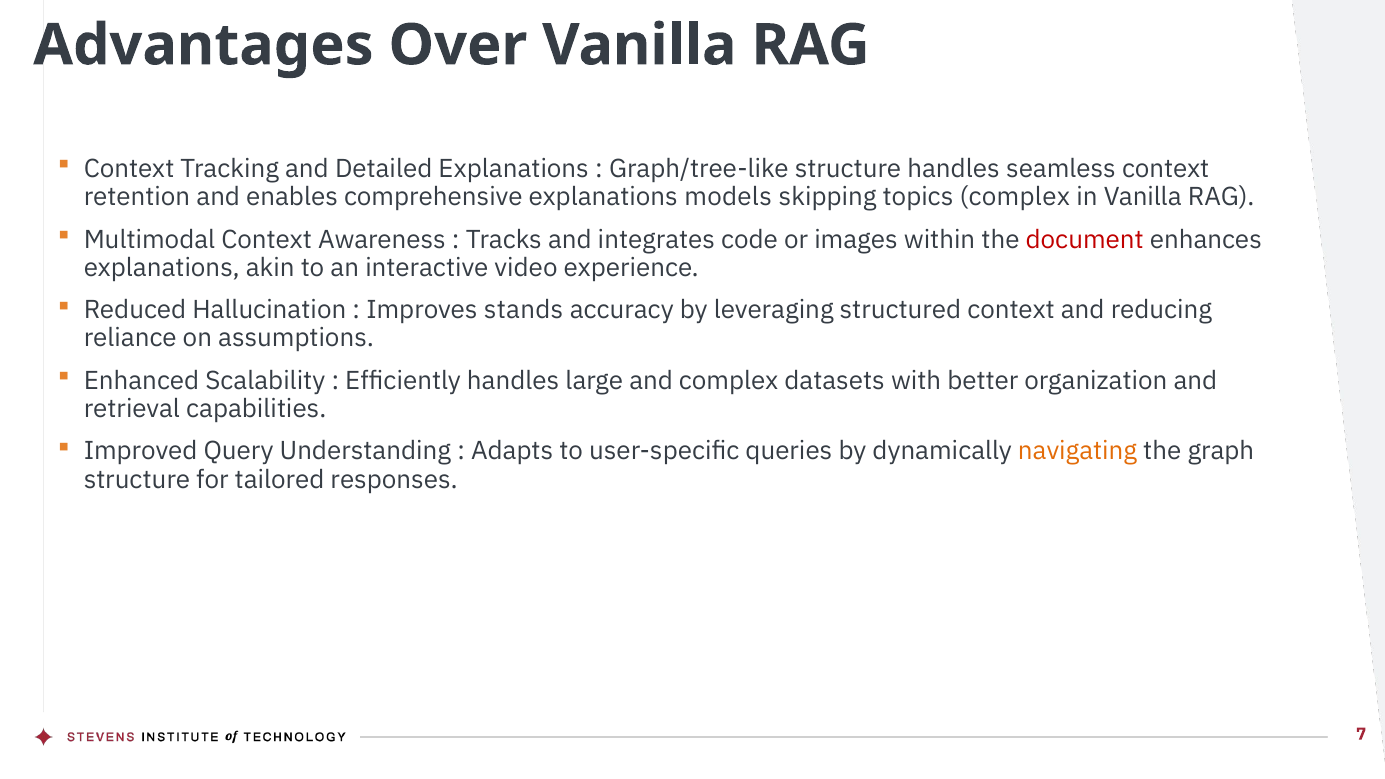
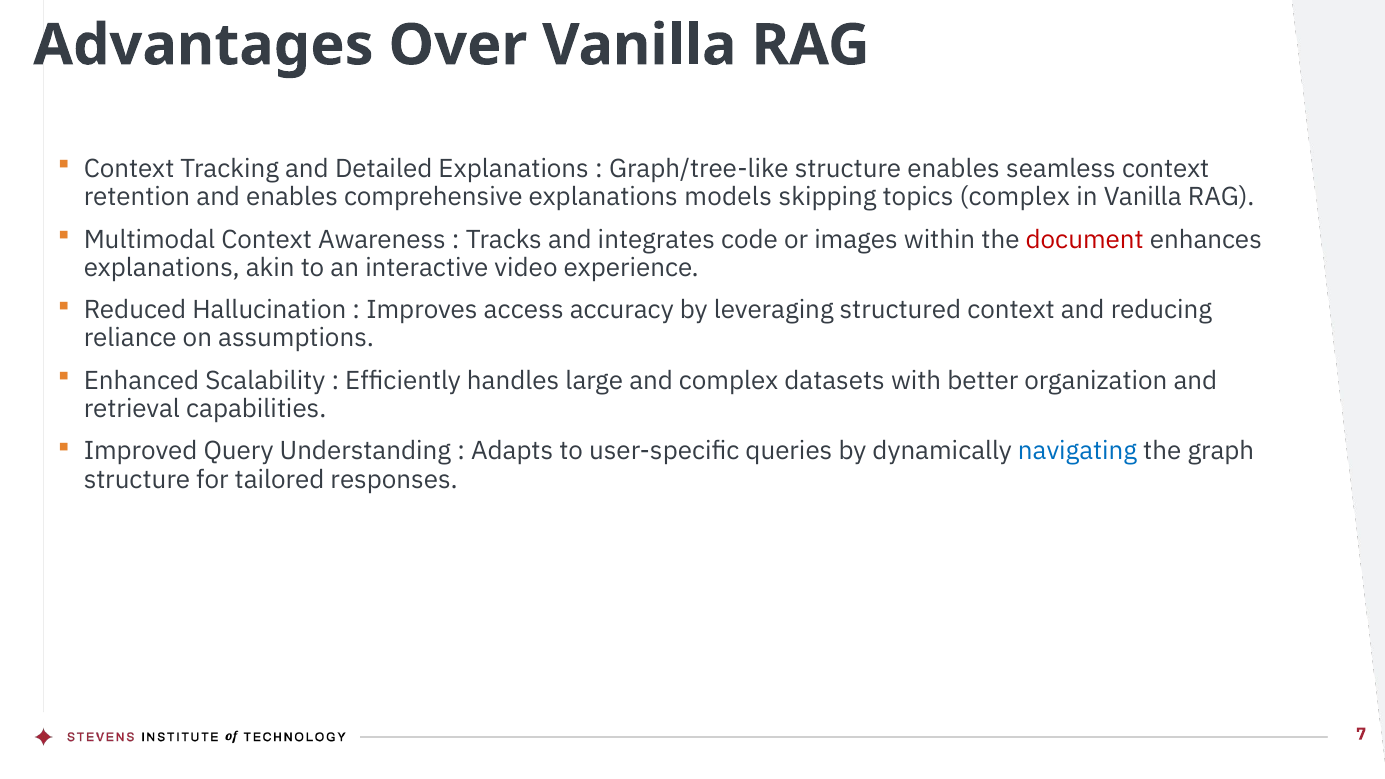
structure handles: handles -> enables
stands: stands -> access
navigating colour: orange -> blue
